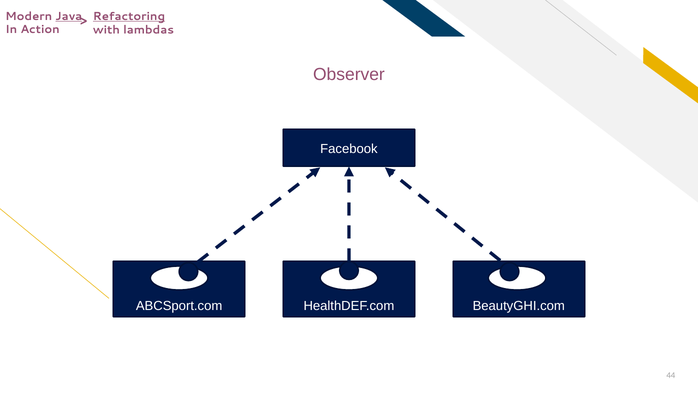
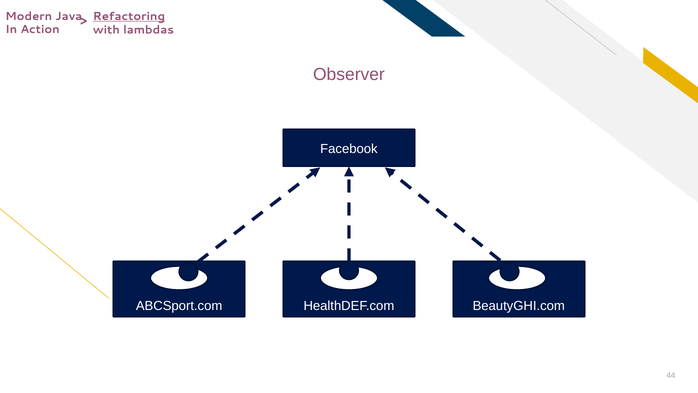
Java underline: present -> none
